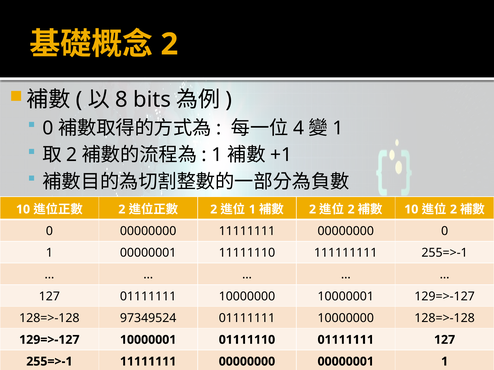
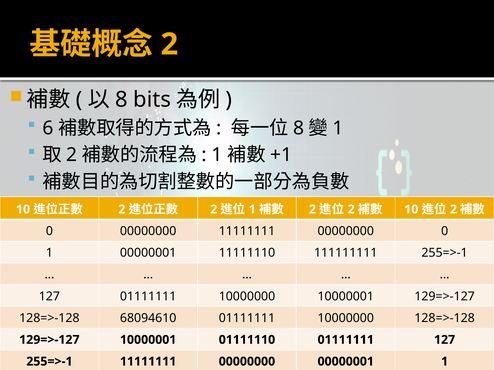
0 at (48, 128): 0 -> 6
4 at (299, 128): 4 -> 8
97349524: 97349524 -> 68094610
